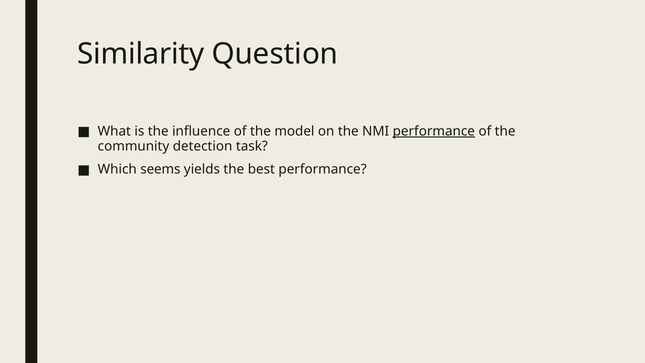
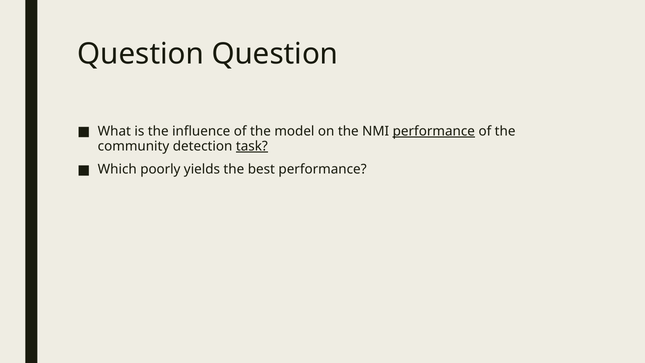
Similarity at (141, 54): Similarity -> Question
task underline: none -> present
seems: seems -> poorly
